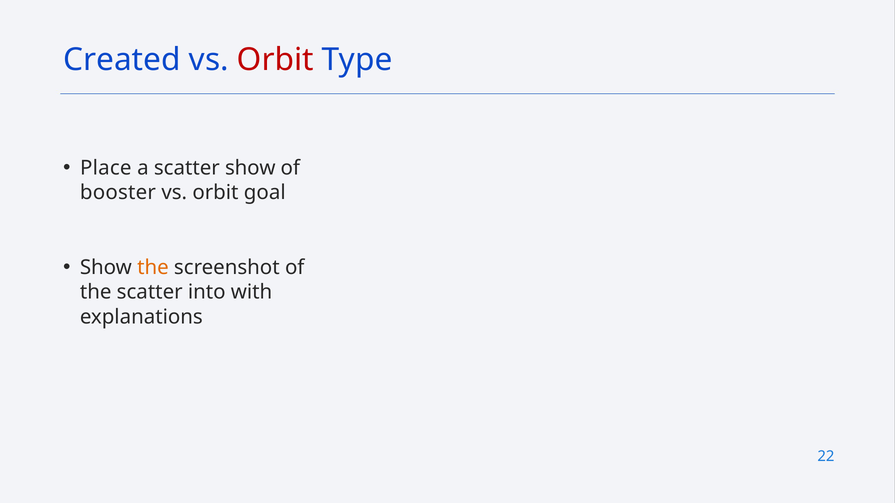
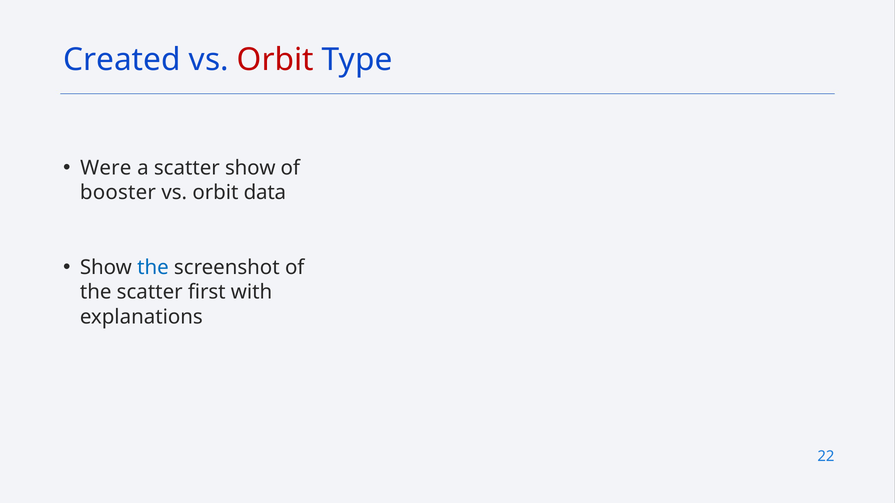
Place: Place -> Were
goal: goal -> data
the at (153, 268) colour: orange -> blue
into: into -> first
